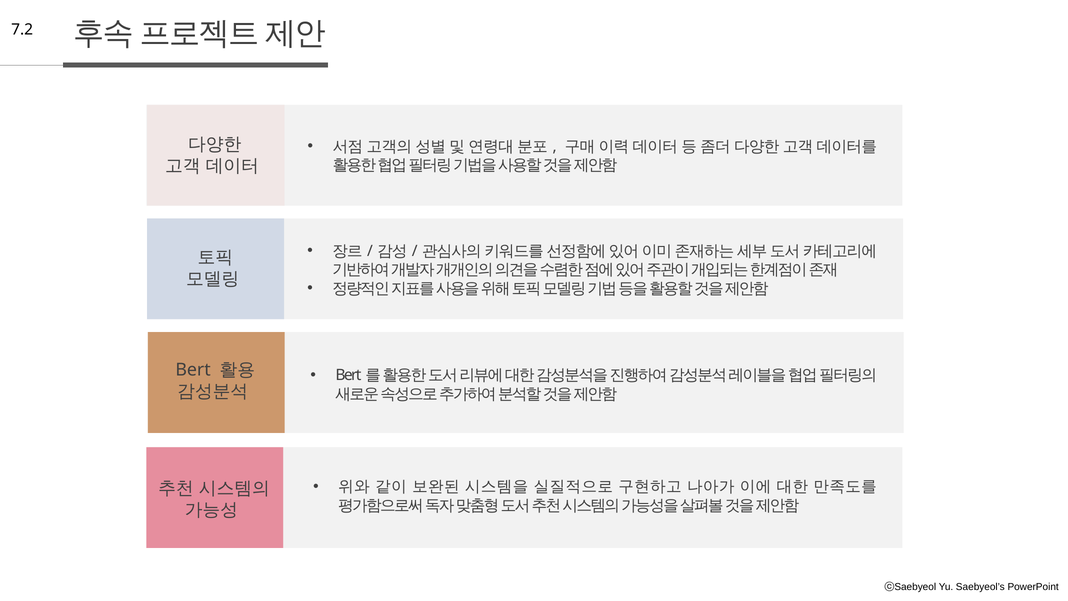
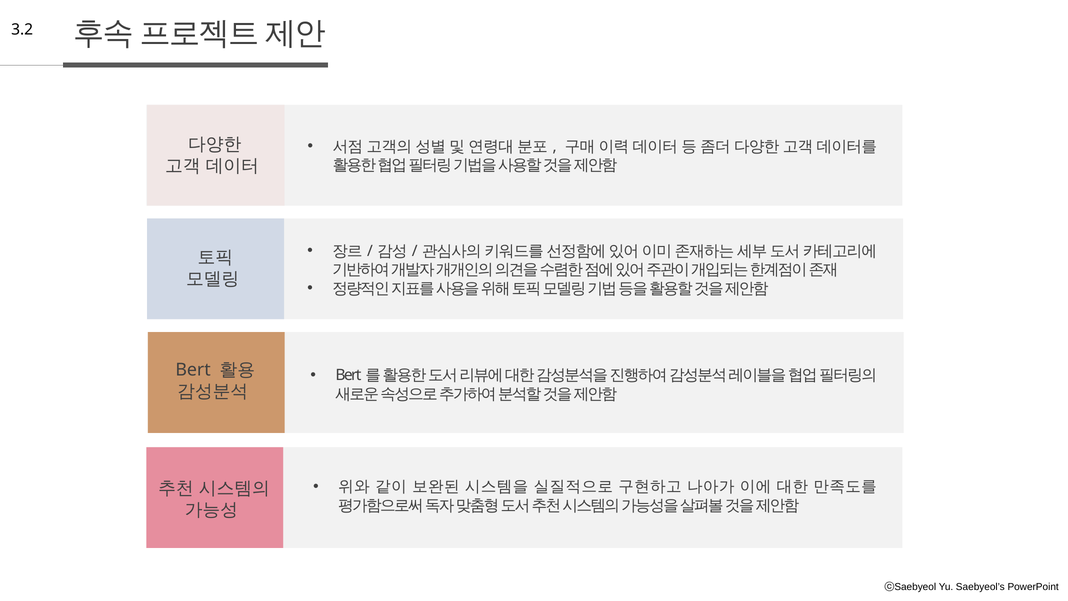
7.2: 7.2 -> 3.2
